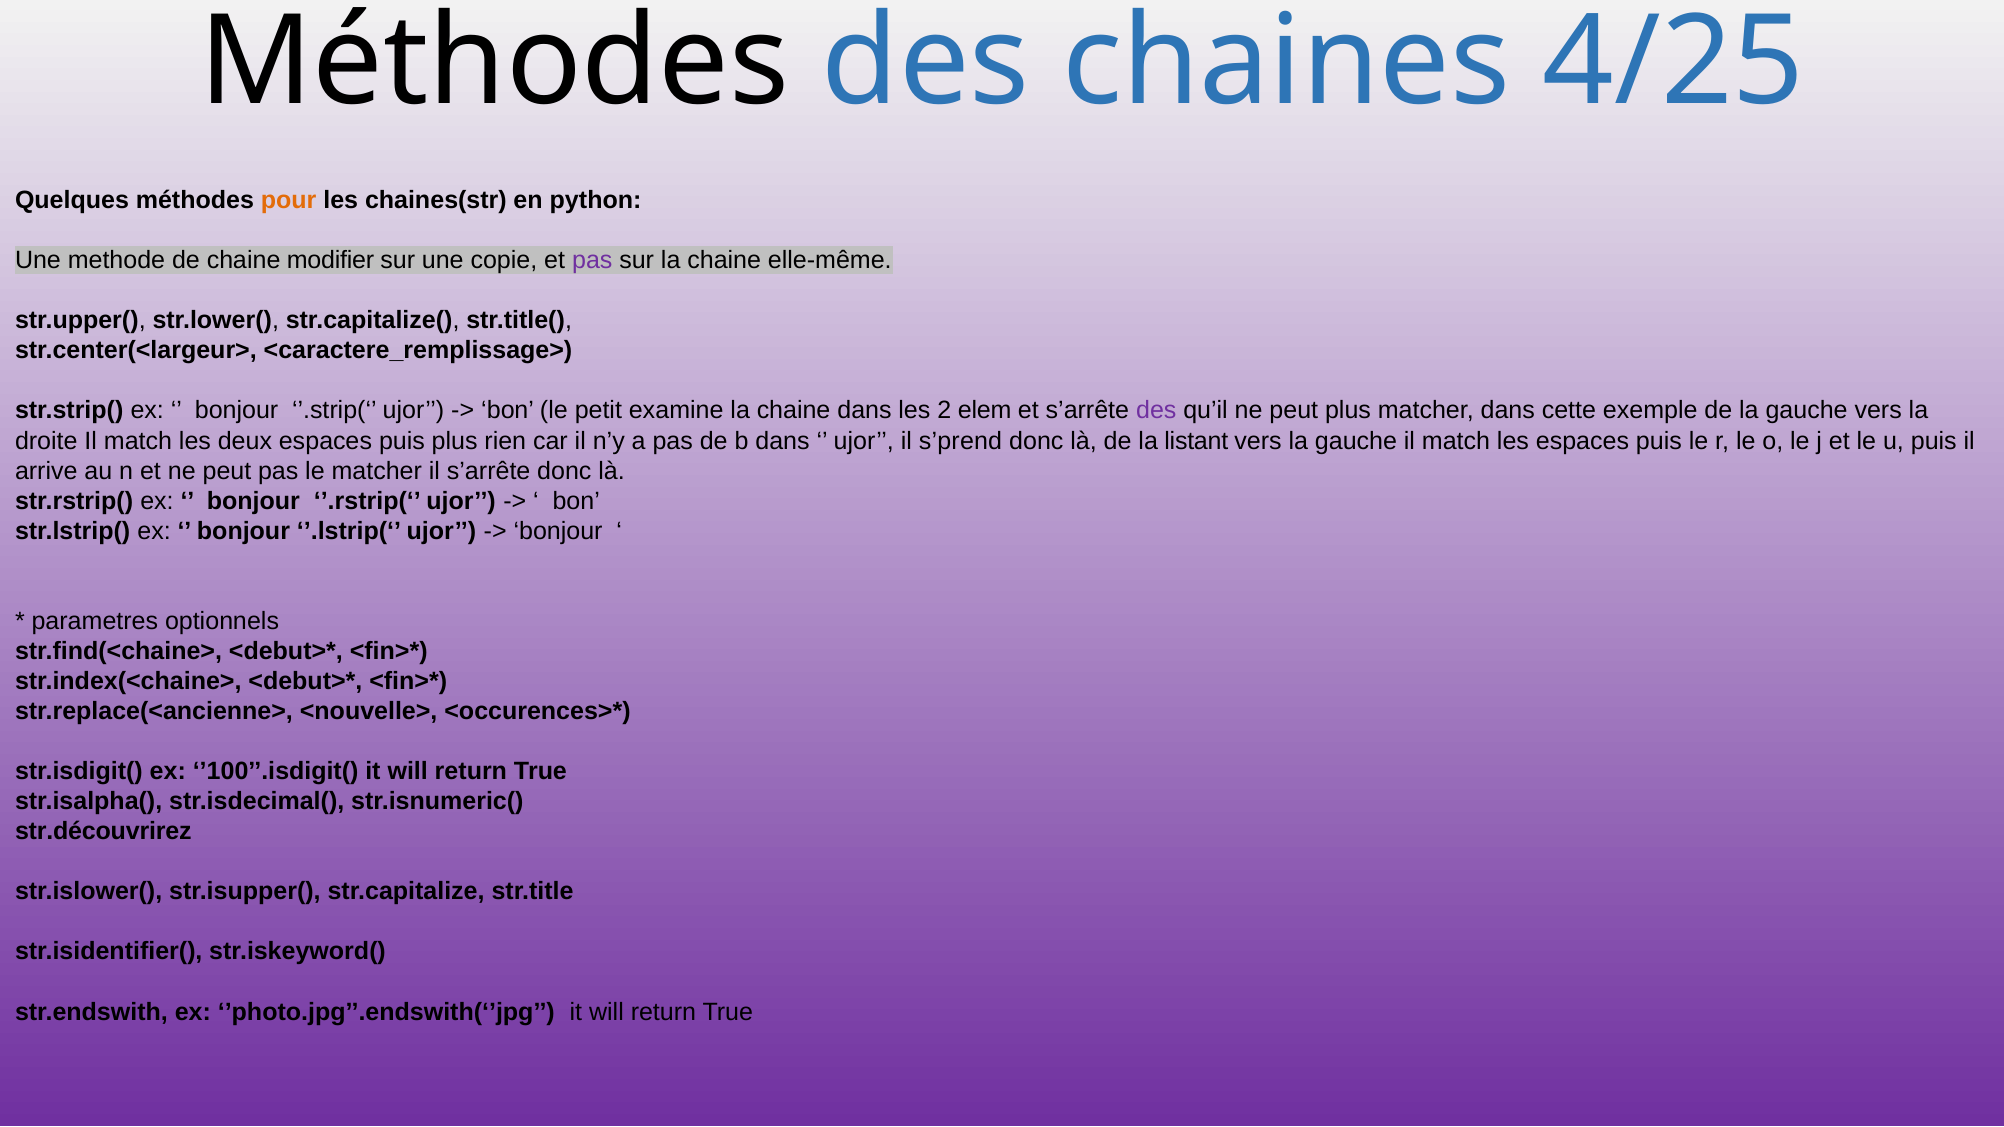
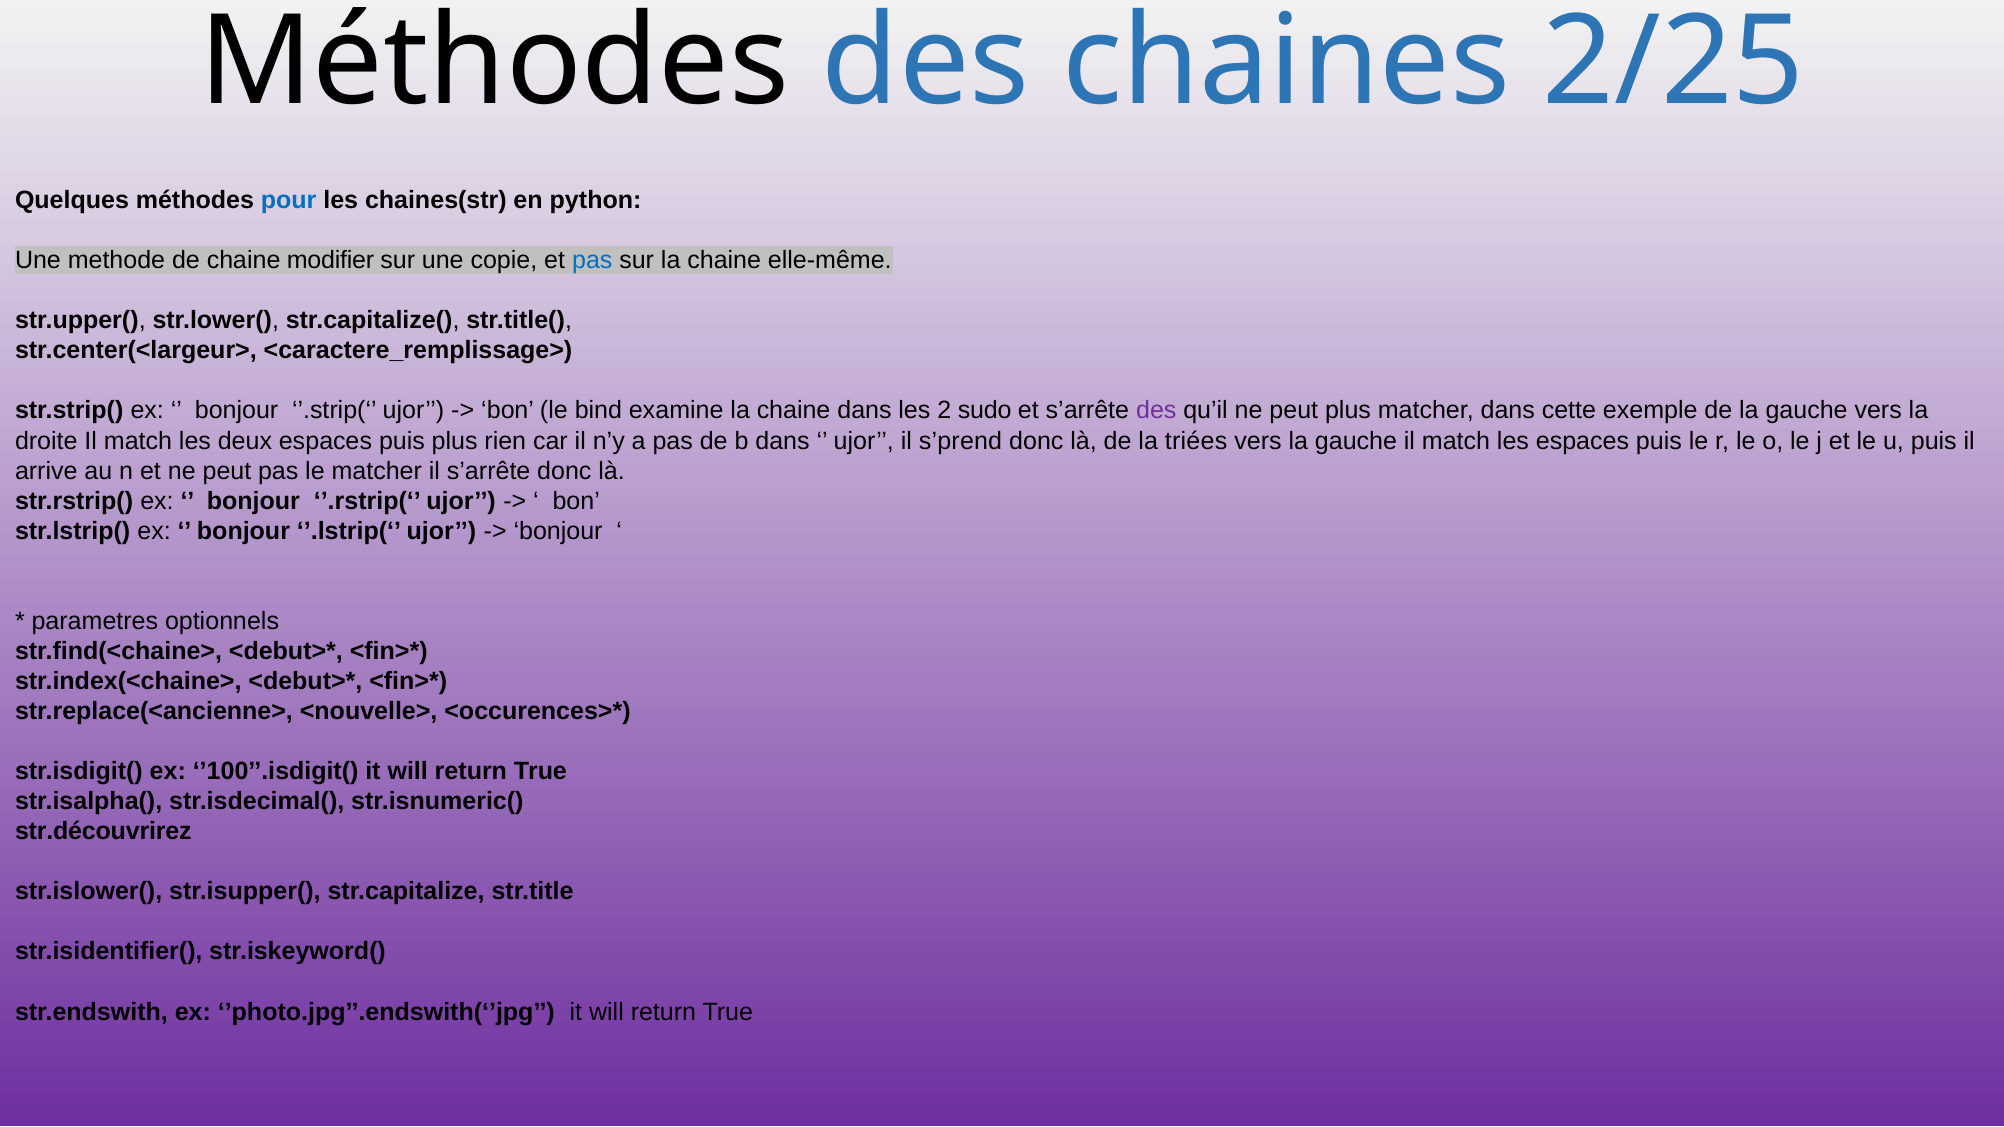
4/25: 4/25 -> 2/25
pour colour: orange -> blue
pas at (592, 261) colour: purple -> blue
petit: petit -> bind
elem: elem -> sudo
listant: listant -> triées
